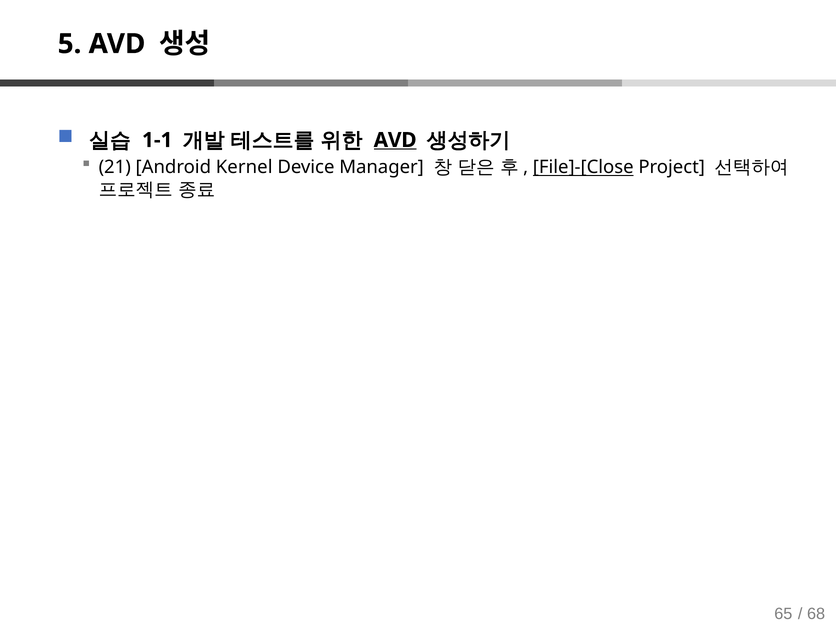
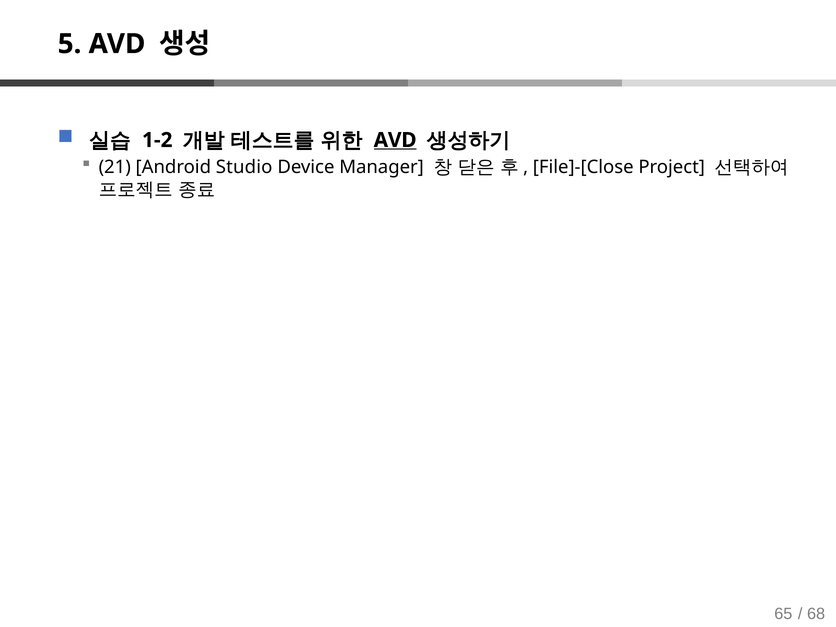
1-1: 1-1 -> 1-2
Kernel: Kernel -> Studio
File]-[Close underline: present -> none
